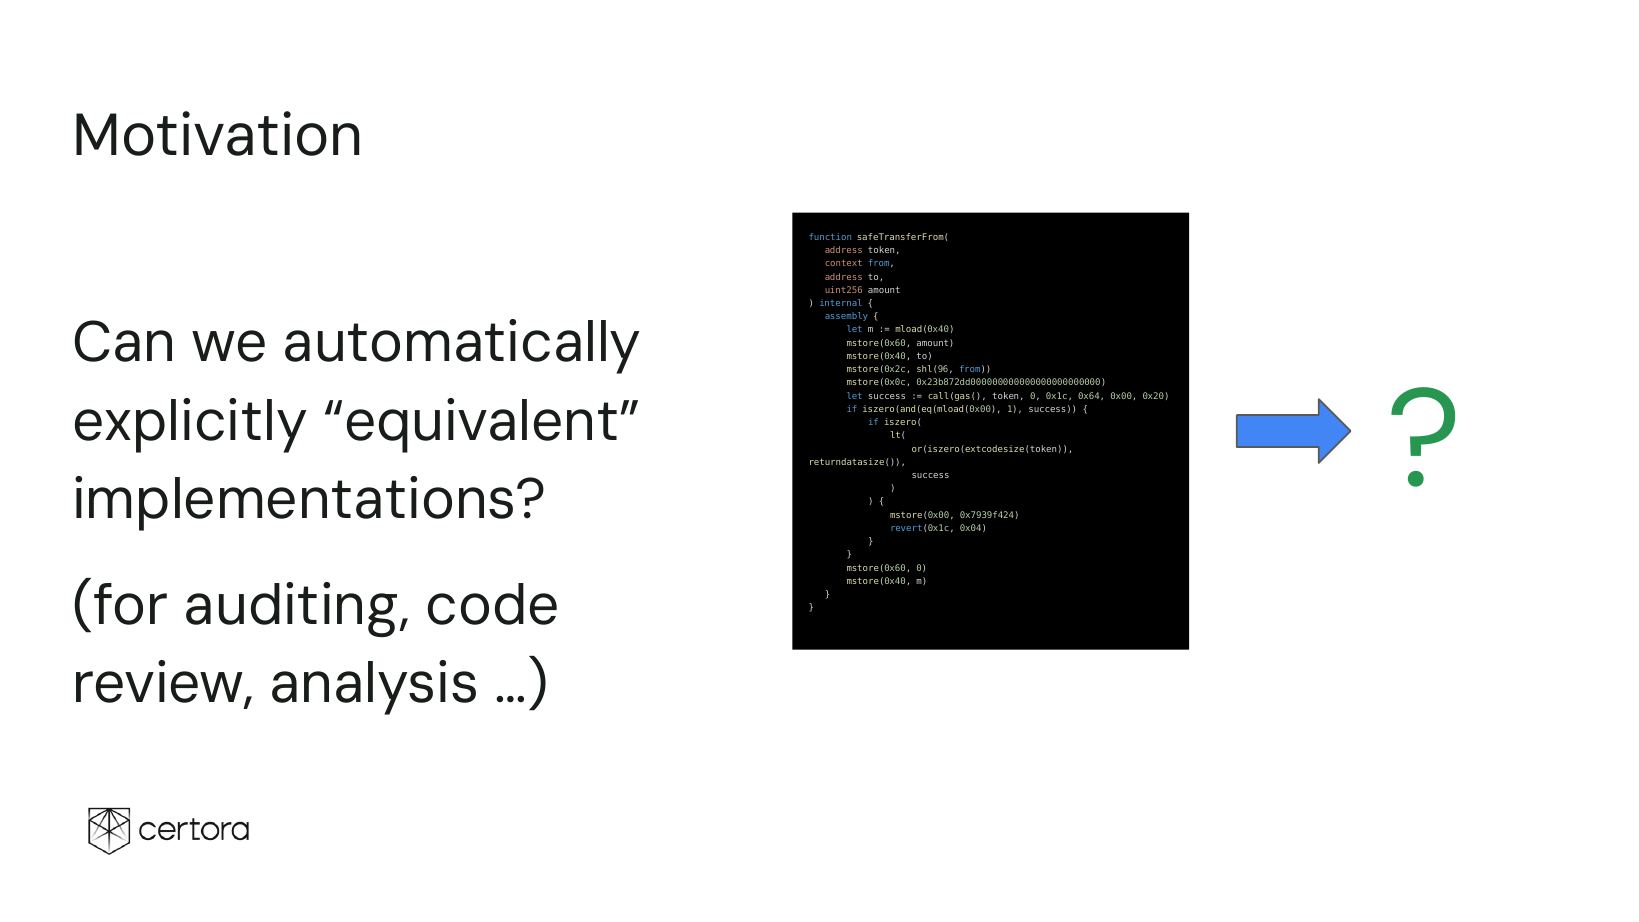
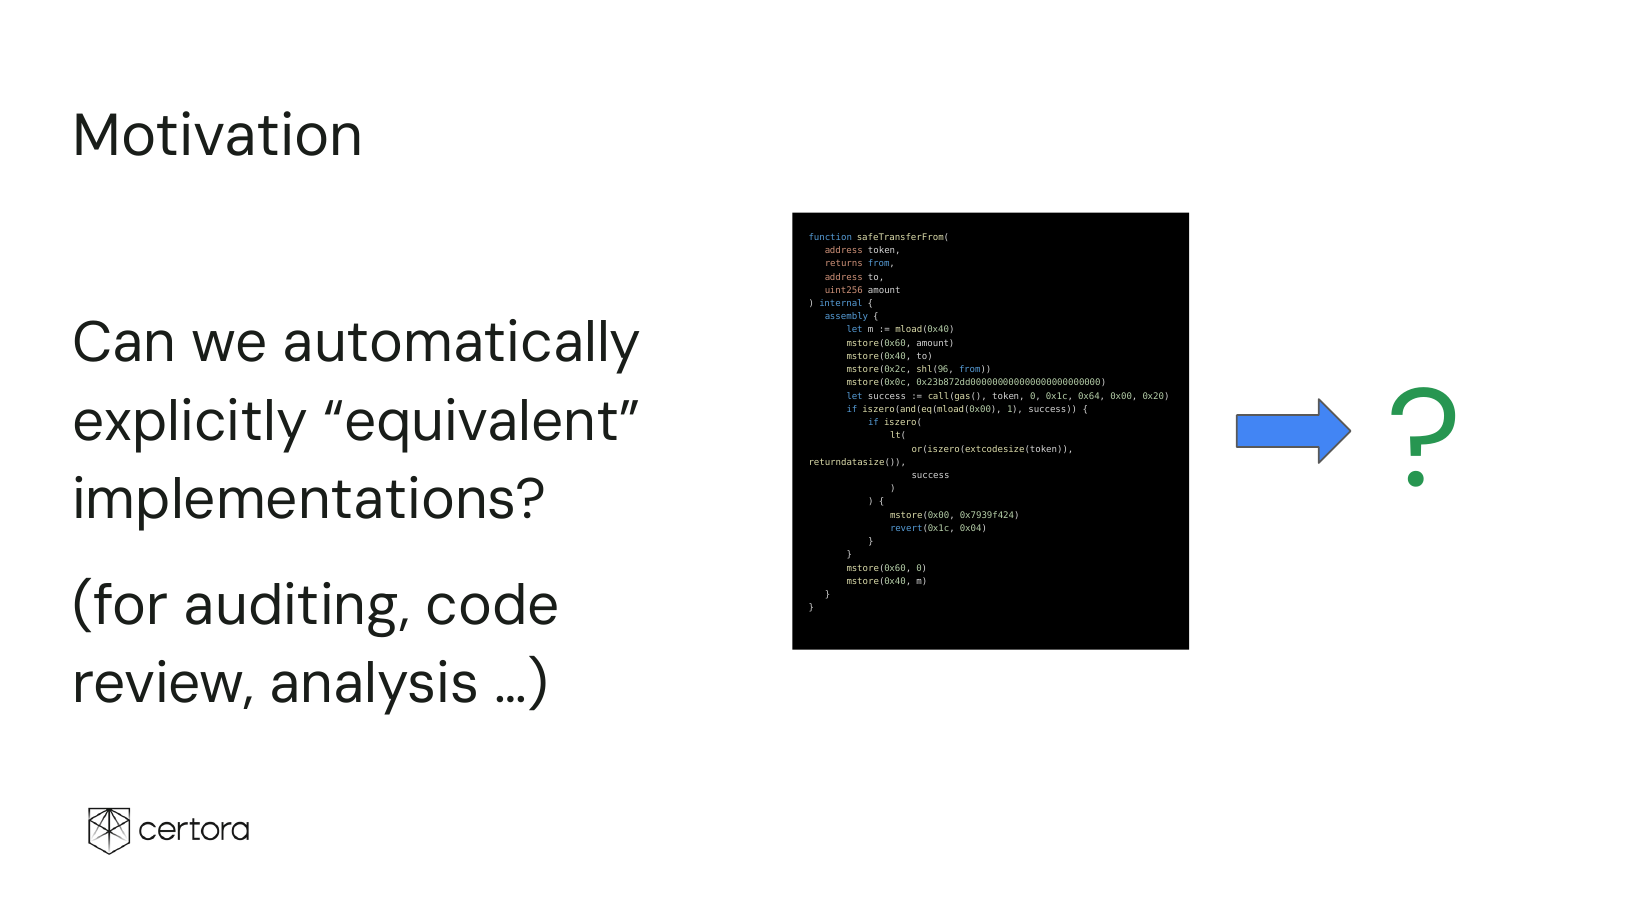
context: context -> returns
